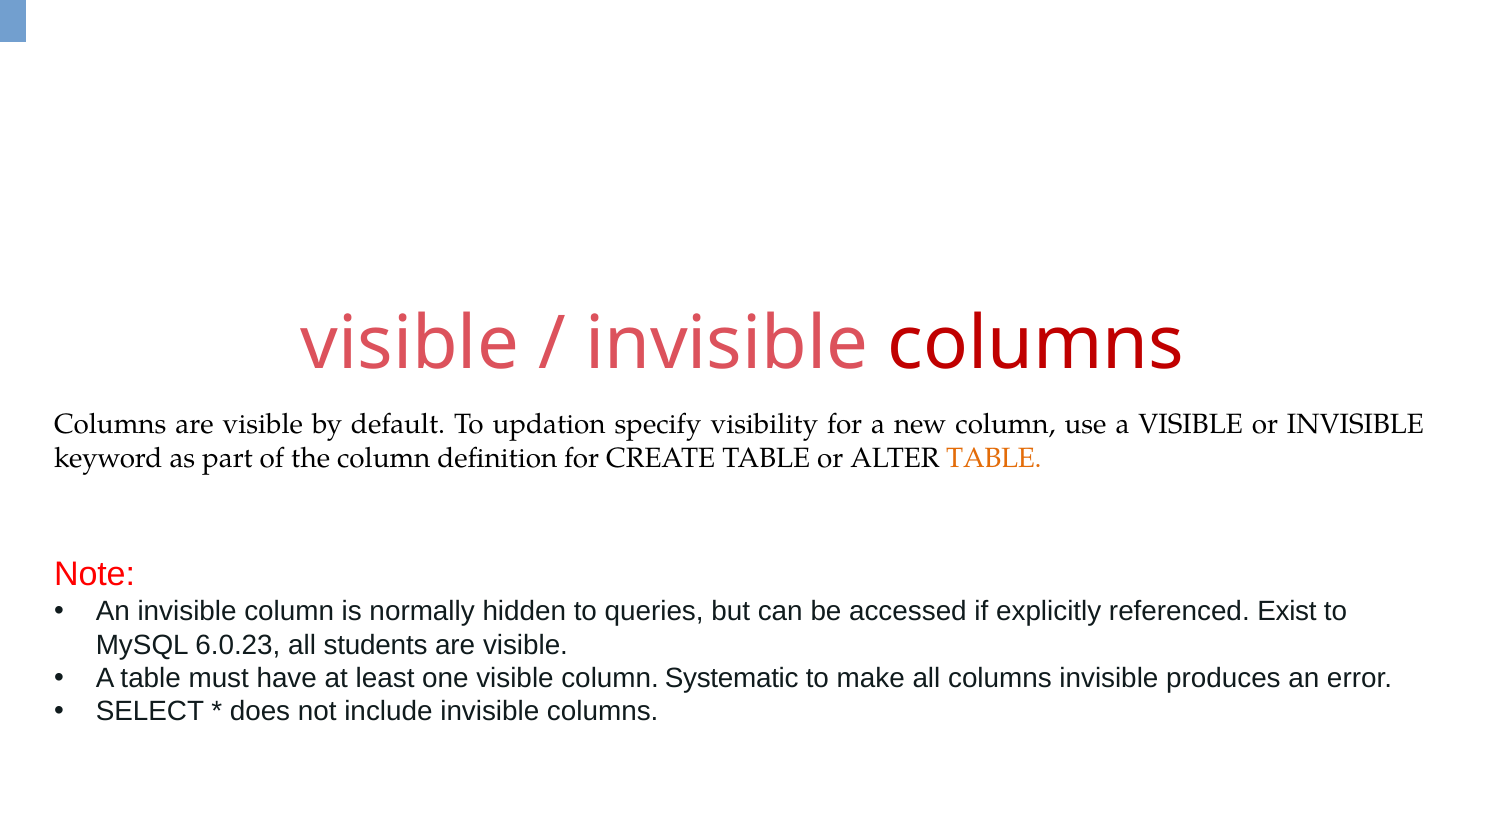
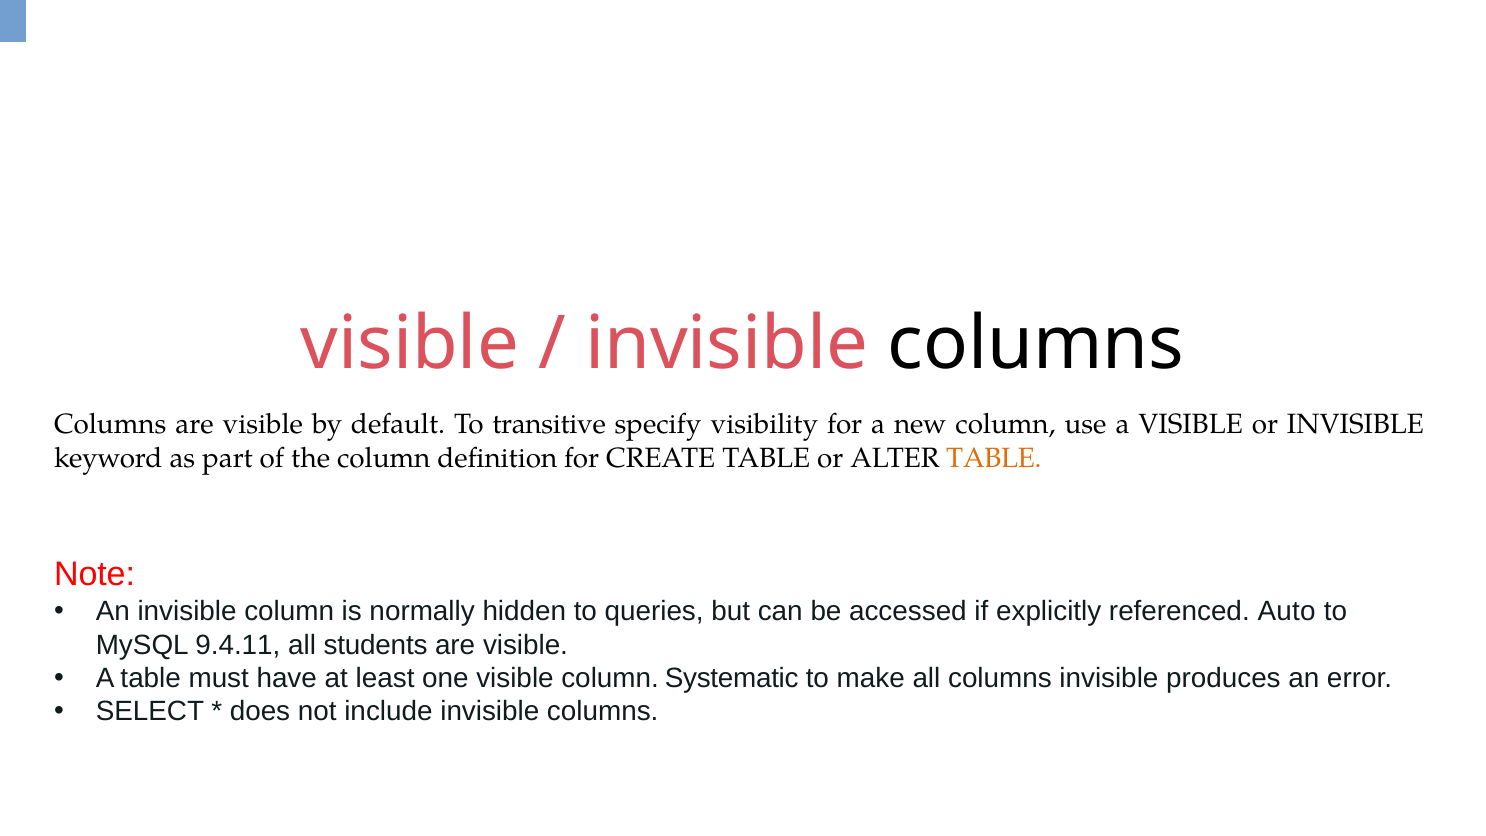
columns at (1036, 344) colour: red -> black
updation: updation -> transitive
Exist: Exist -> Auto
6.0.23: 6.0.23 -> 9.4.11
